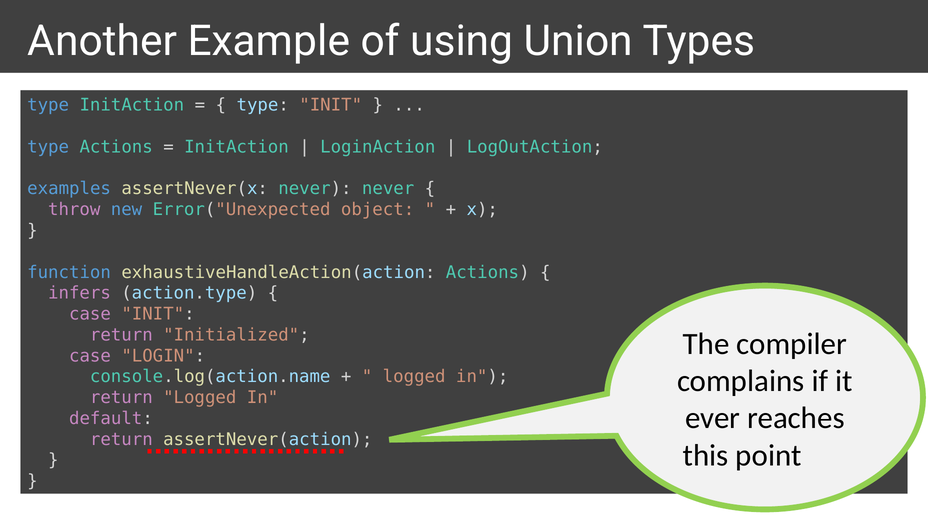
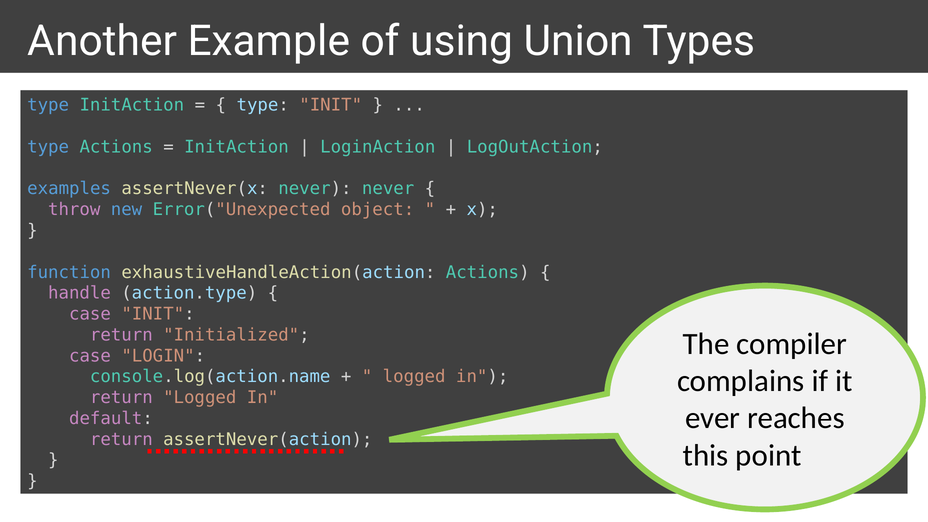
infers: infers -> handle
